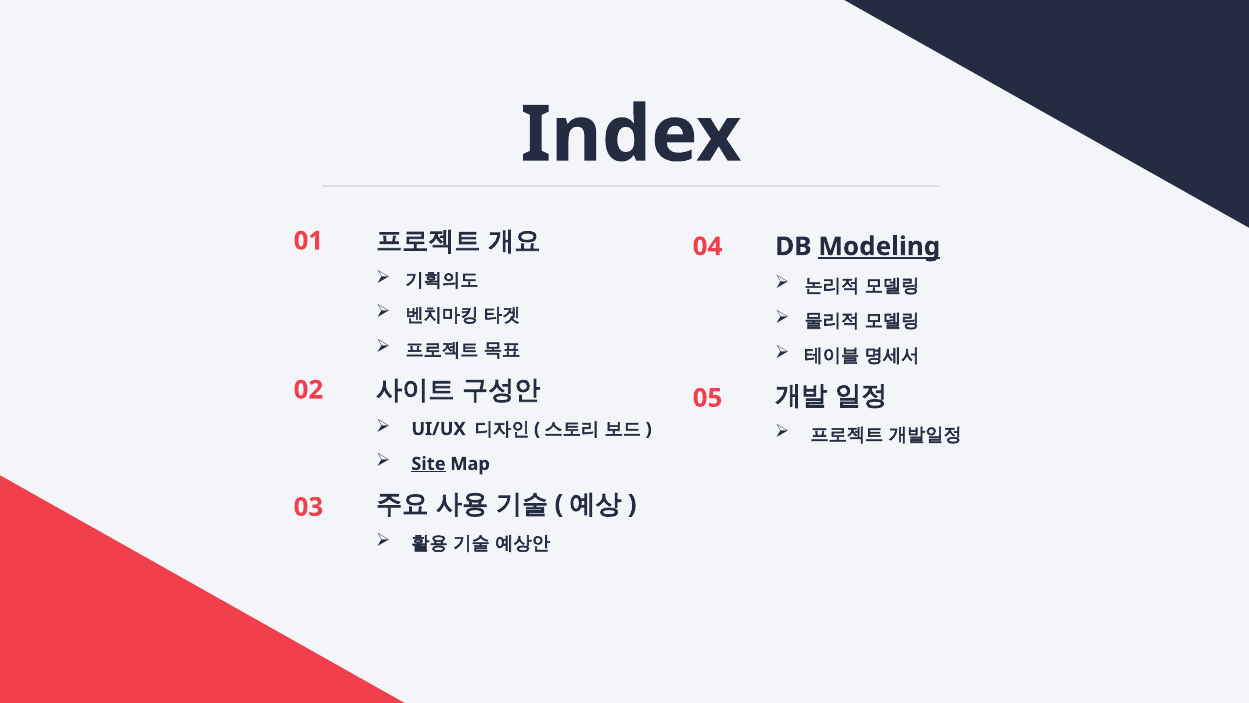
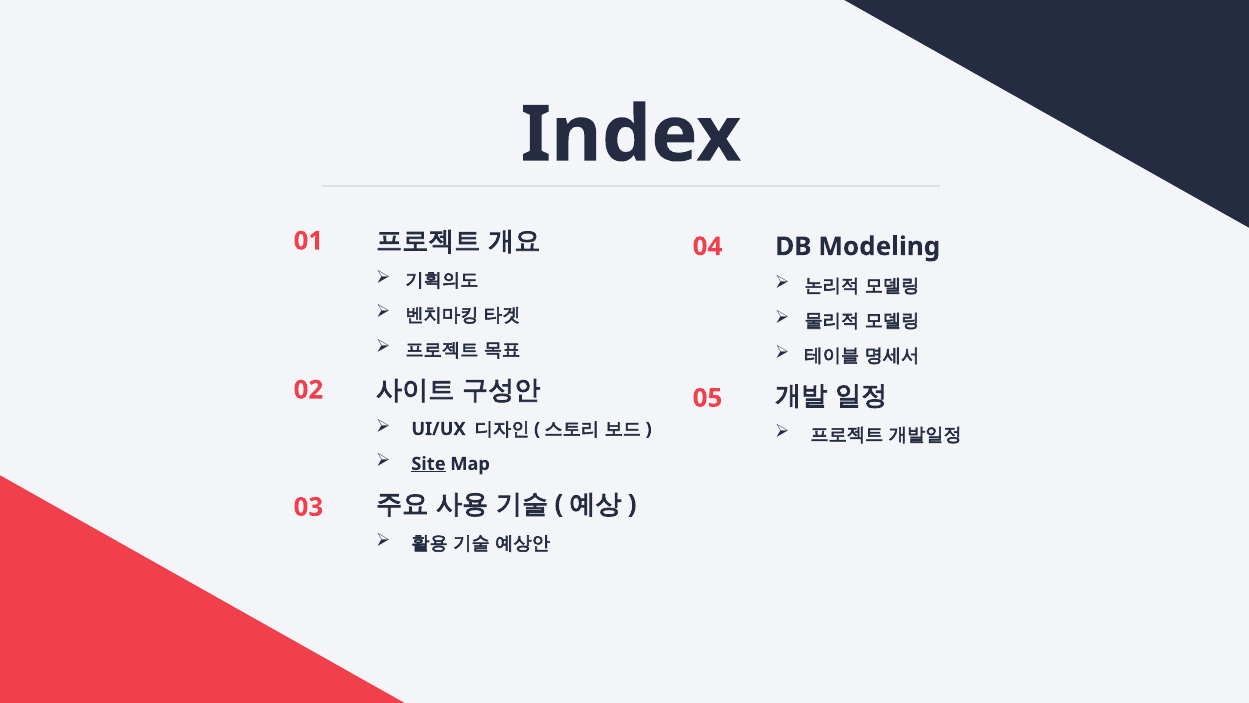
Modeling underline: present -> none
